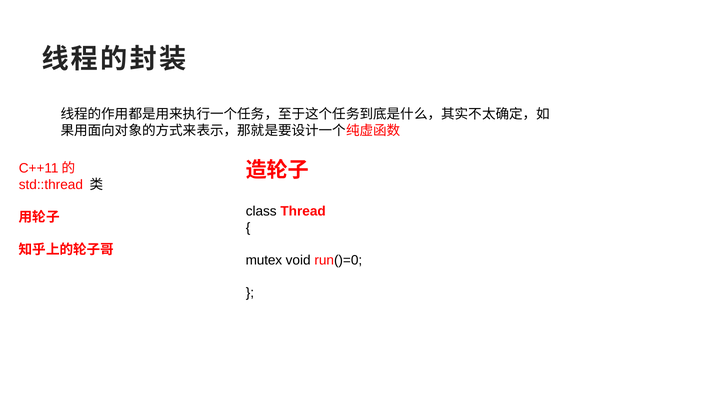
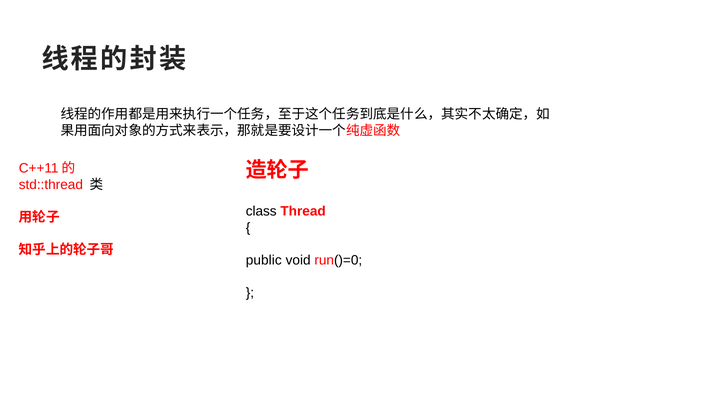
mutex: mutex -> public
